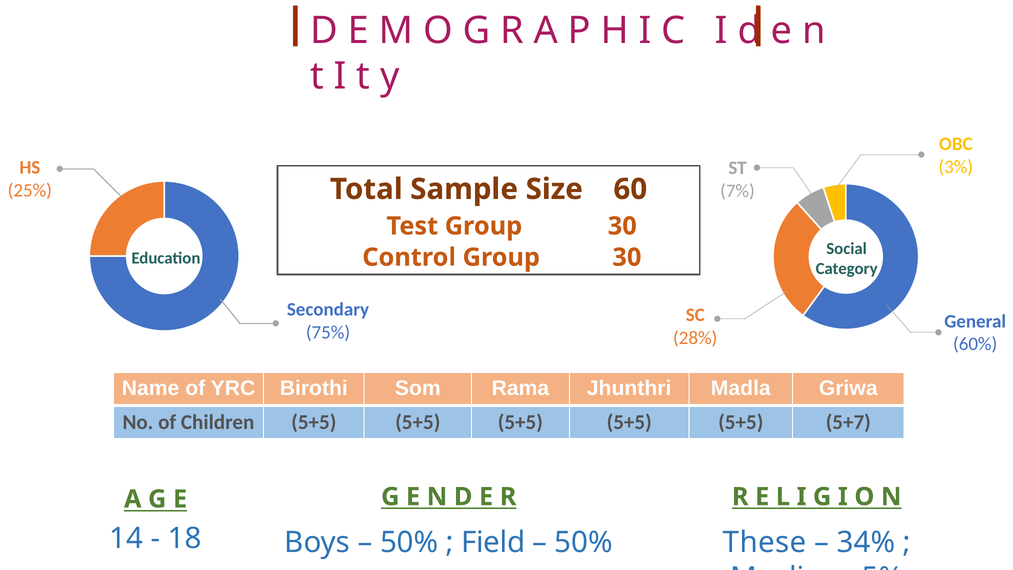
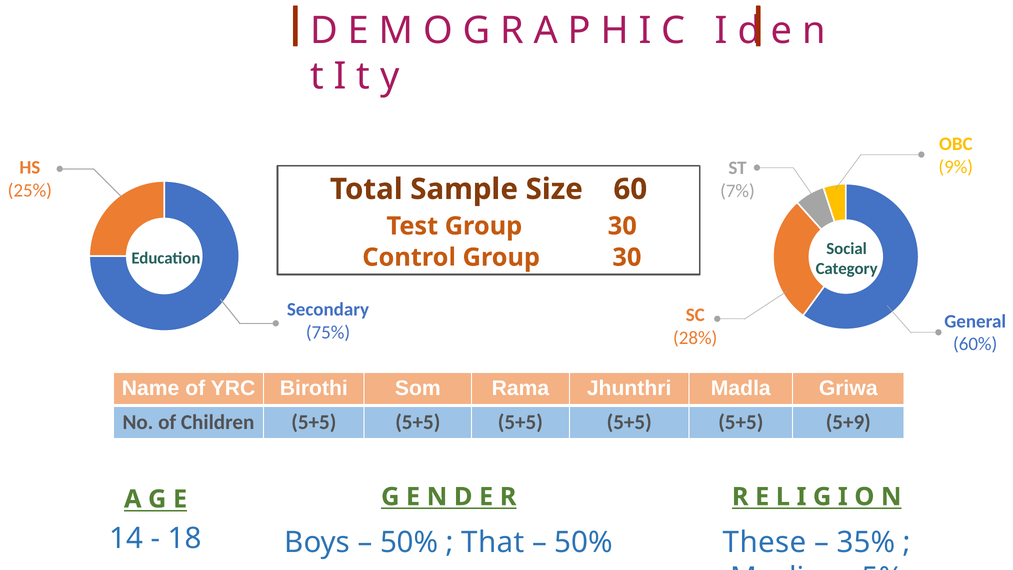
3%: 3% -> 9%
5+7: 5+7 -> 5+9
Field: Field -> That
34%: 34% -> 35%
